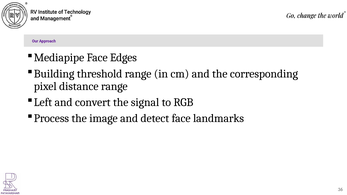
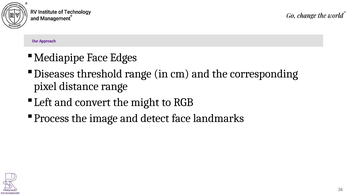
Building: Building -> Diseases
signal: signal -> might
